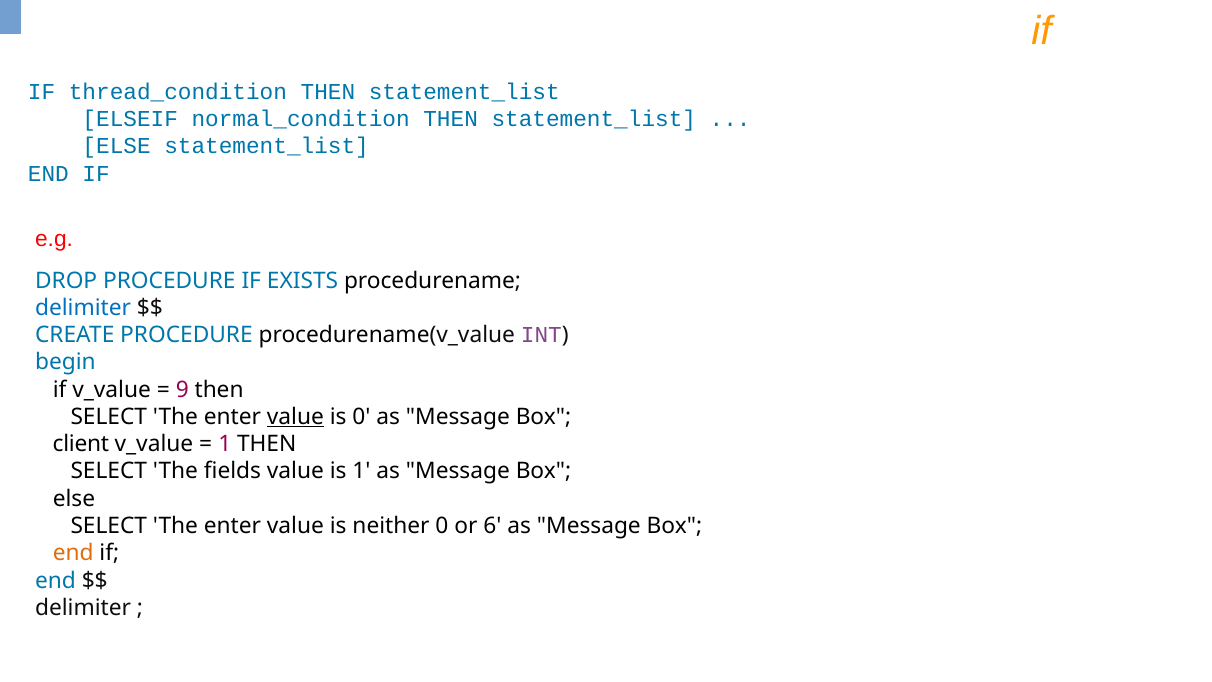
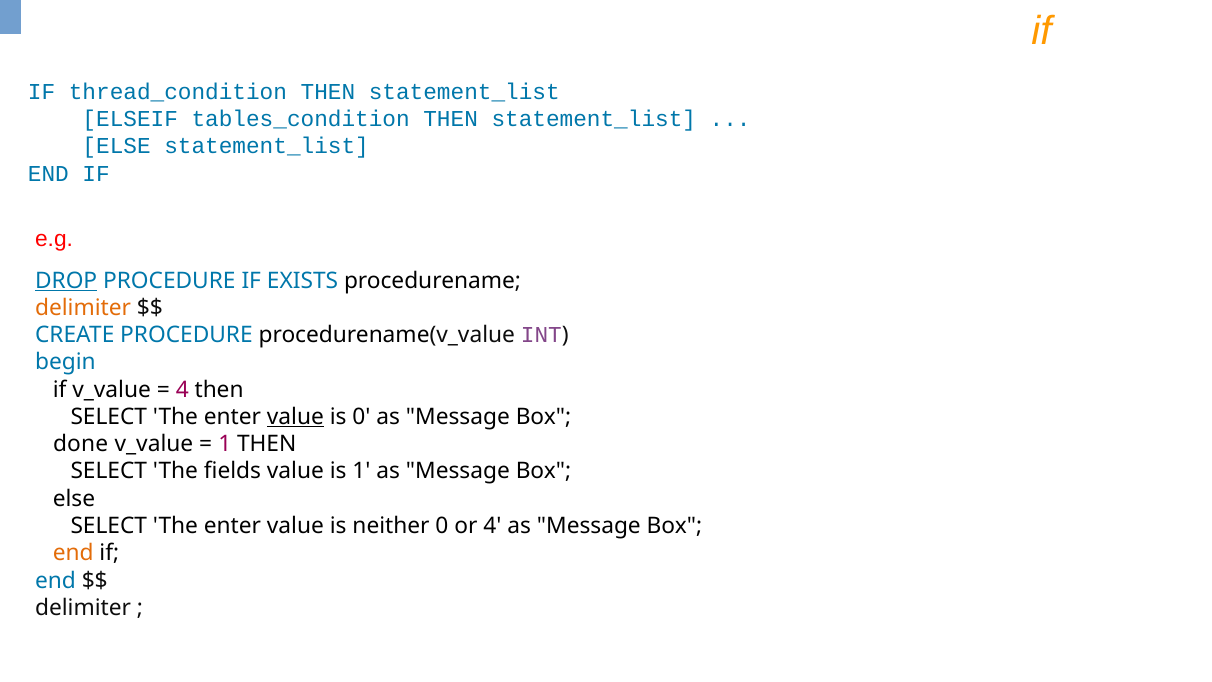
normal_condition: normal_condition -> tables_condition
DROP underline: none -> present
delimiter at (83, 308) colour: blue -> orange
9 at (182, 389): 9 -> 4
client: client -> done
or 6: 6 -> 4
